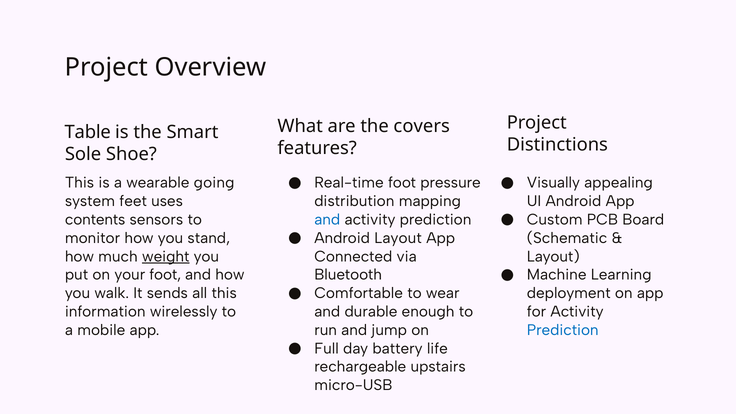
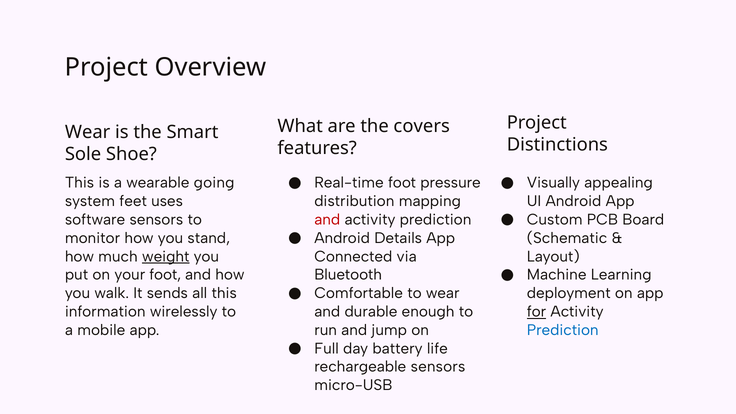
Table at (88, 132): Table -> Wear
contents: contents -> software
and at (327, 220) colour: blue -> red
Android Layout: Layout -> Details
for underline: none -> present
rechargeable upstairs: upstairs -> sensors
